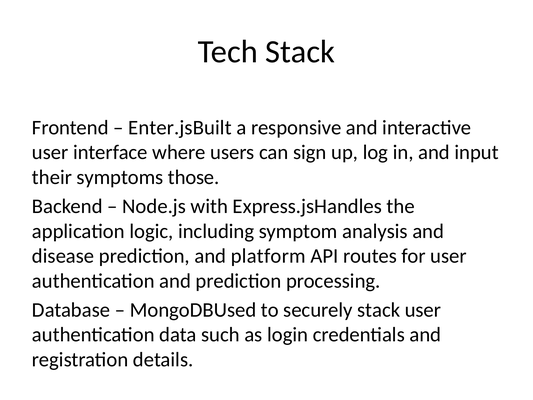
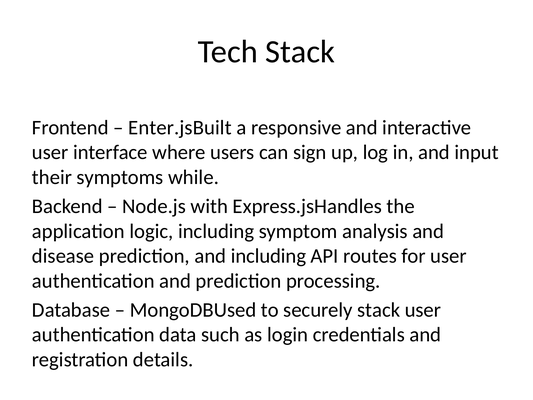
those: those -> while
and platform: platform -> including
